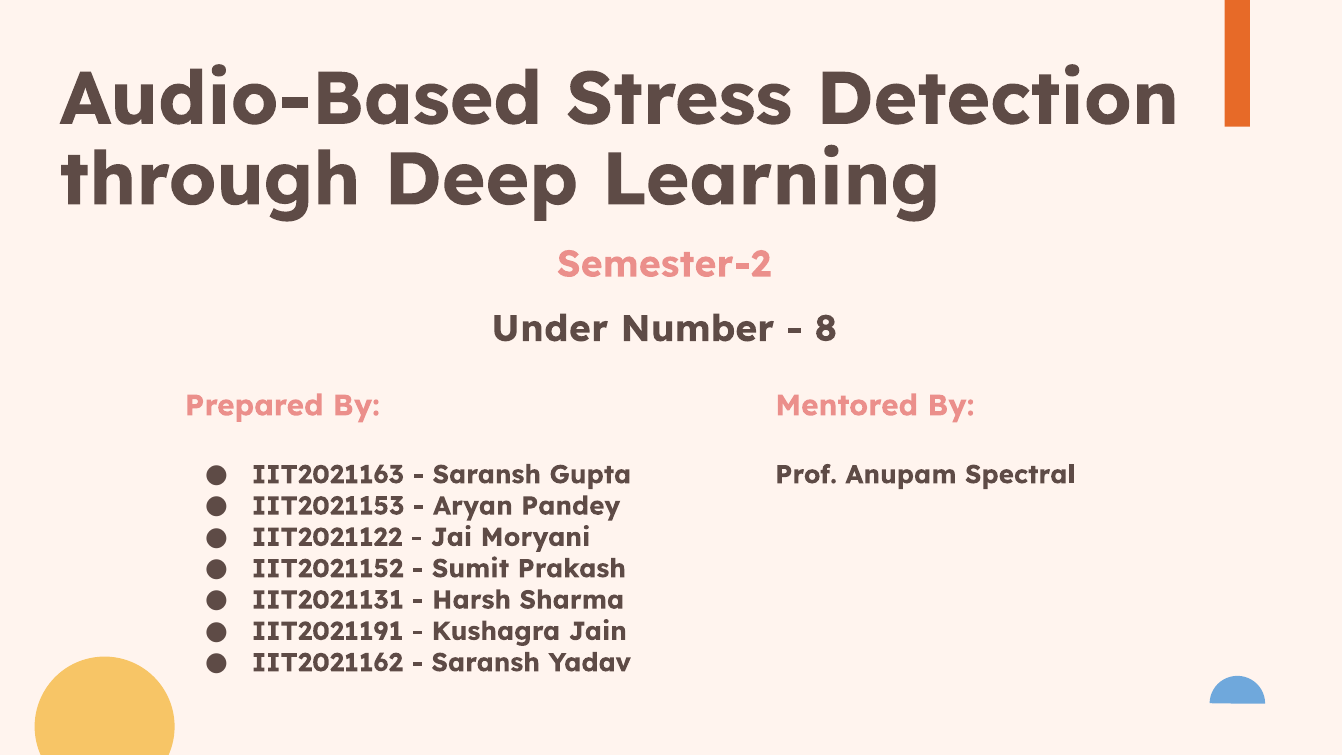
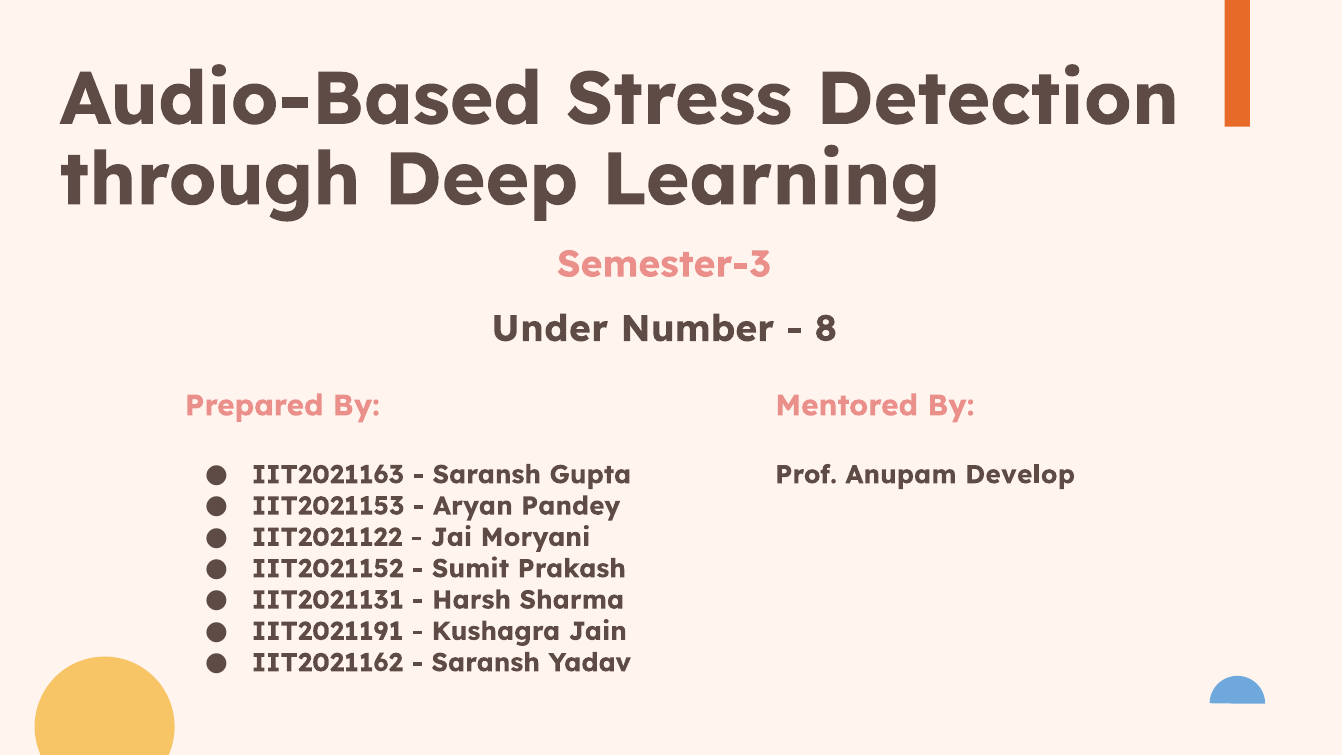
Semester-2: Semester-2 -> Semester-3
Spectral: Spectral -> Develop
